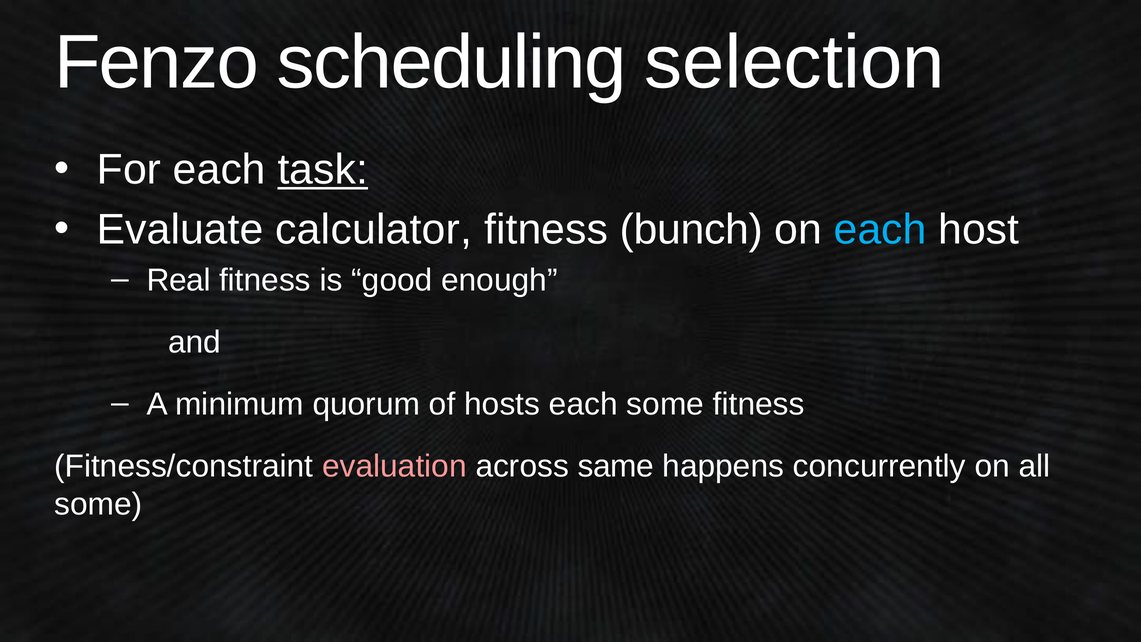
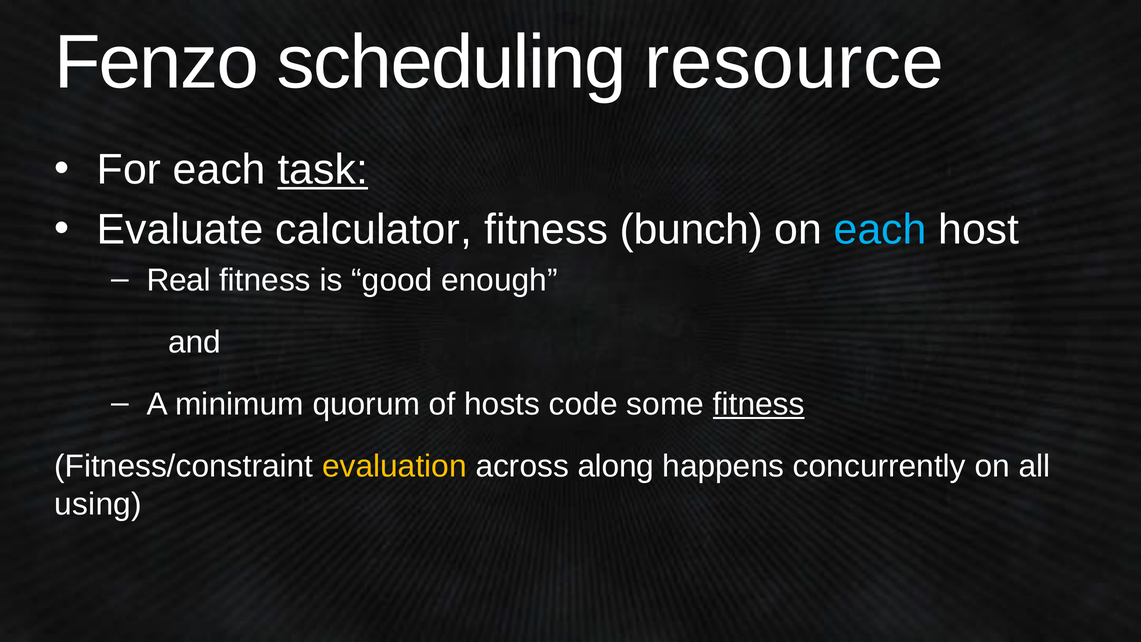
selection: selection -> resource
hosts each: each -> code
fitness at (759, 404) underline: none -> present
evaluation colour: pink -> yellow
same: same -> along
some at (98, 504): some -> using
